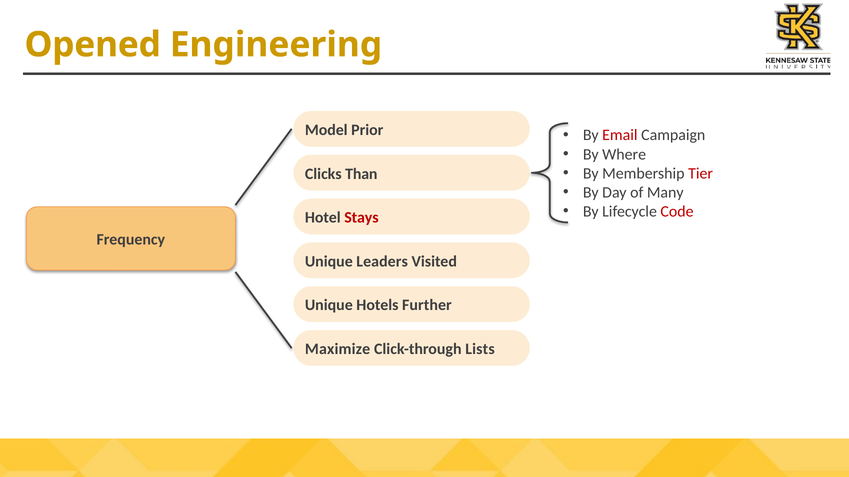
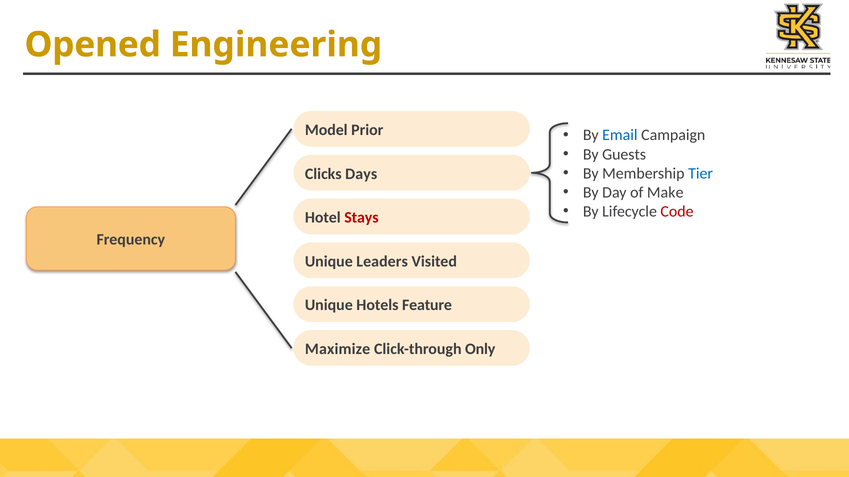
Email colour: red -> blue
Where: Where -> Guests
Tier colour: red -> blue
Than: Than -> Days
Many: Many -> Make
Further: Further -> Feature
Lists: Lists -> Only
